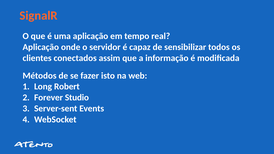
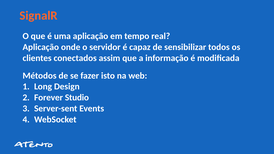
Robert: Robert -> Design
